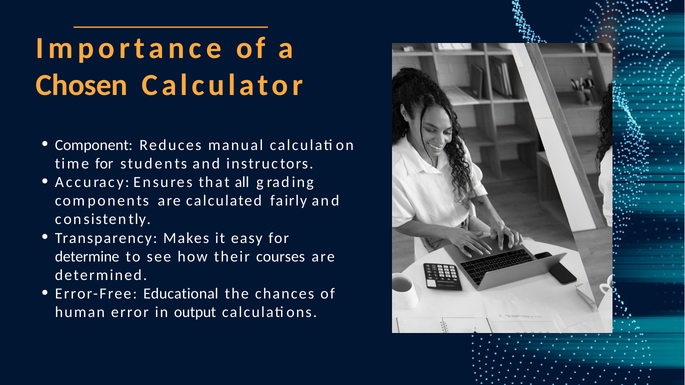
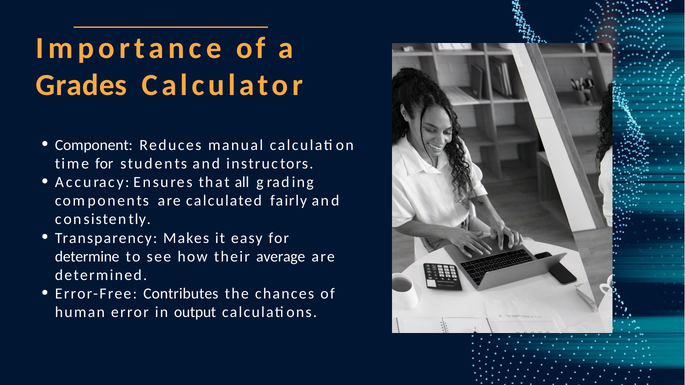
Chosen: Chosen -> Grades
courses: courses -> average
Educational: Educational -> Contributes
